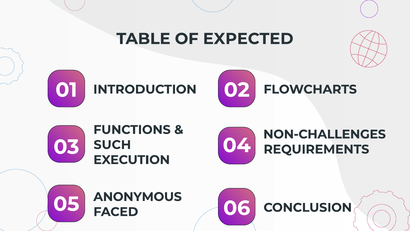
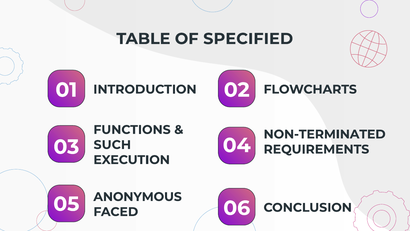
EXPECTED: EXPECTED -> SPECIFIED
NON-CHALLENGES: NON-CHALLENGES -> NON-TERMINATED
